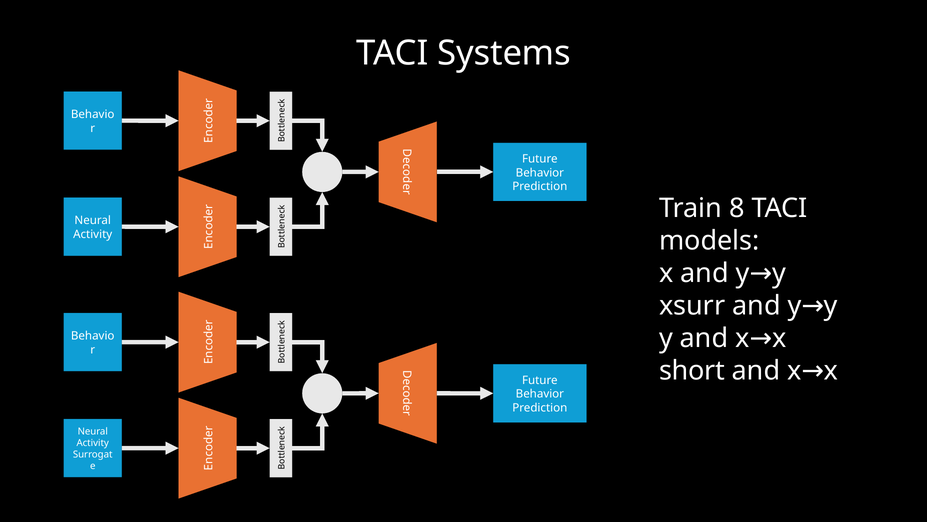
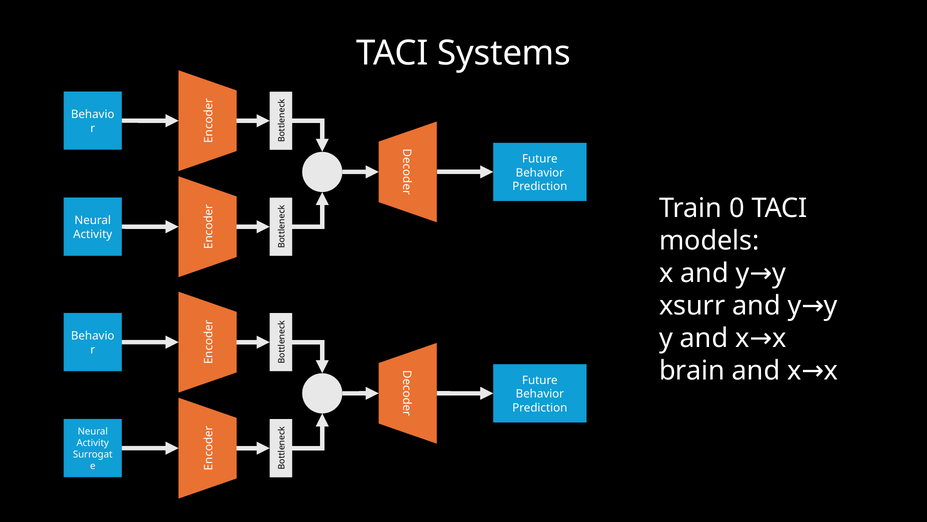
8: 8 -> 0
short: short -> brain
